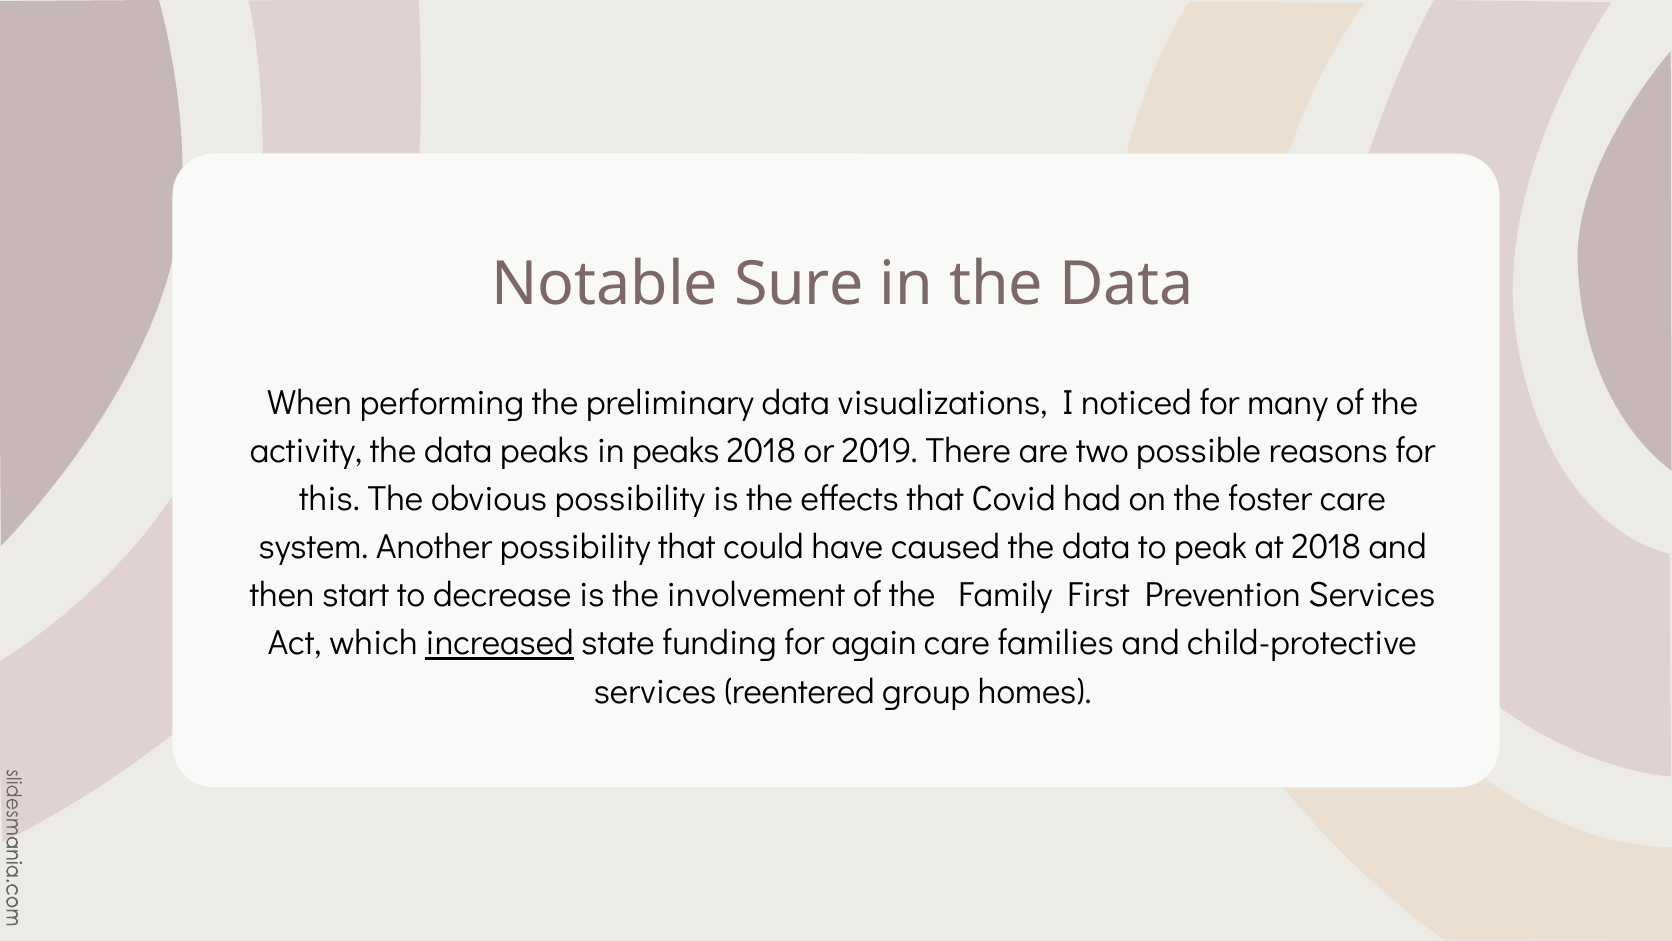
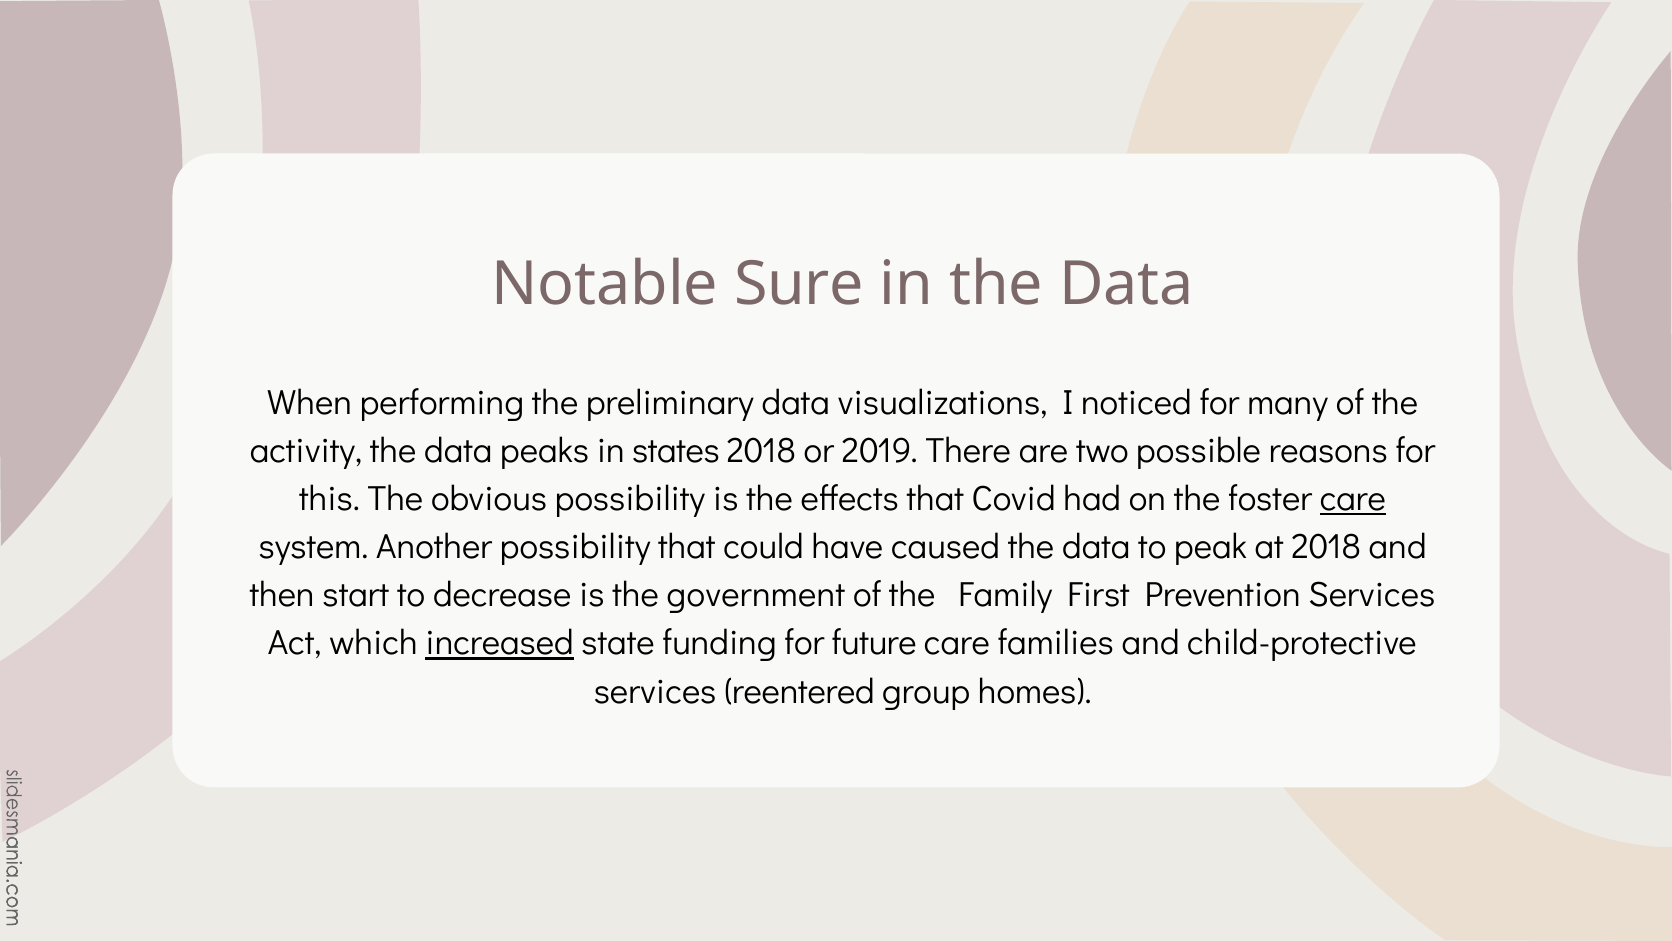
in peaks: peaks -> states
care at (1353, 499) underline: none -> present
involvement: involvement -> government
again: again -> future
